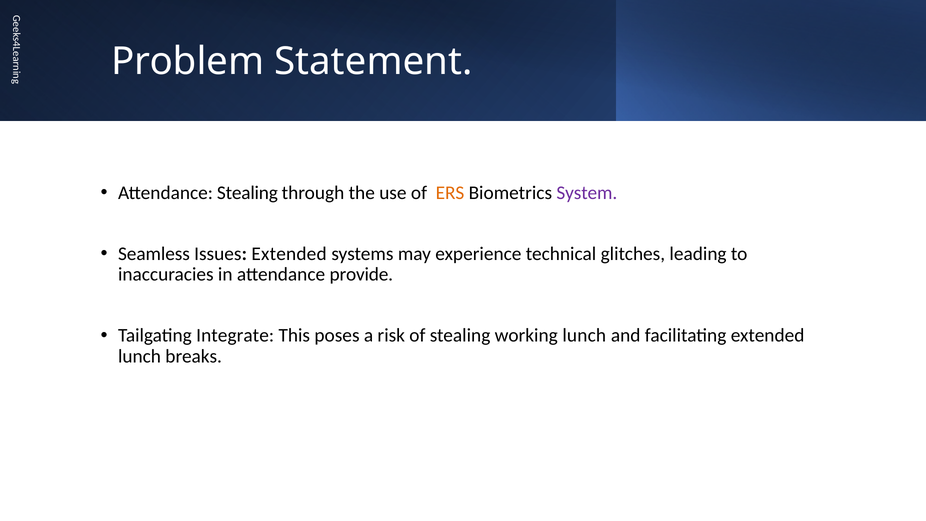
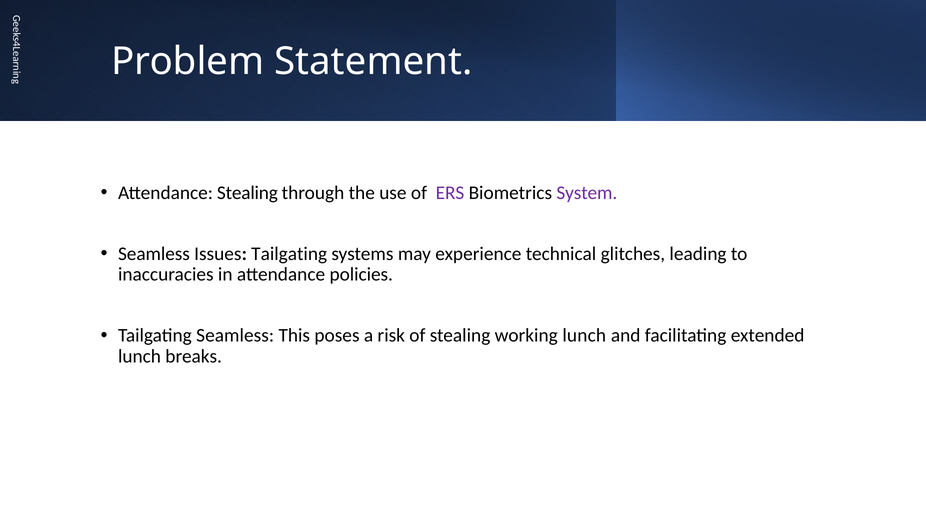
ERS colour: orange -> purple
Issues Extended: Extended -> Tailgating
provide: provide -> policies
Tailgating Integrate: Integrate -> Seamless
